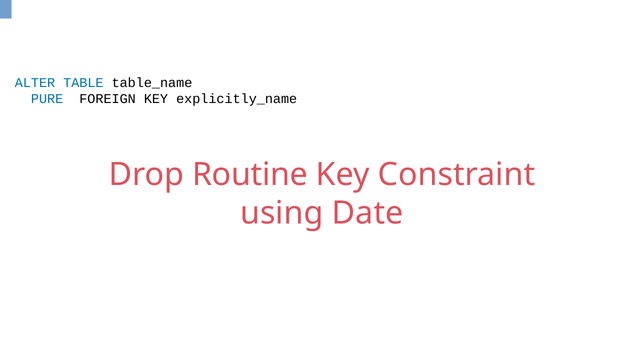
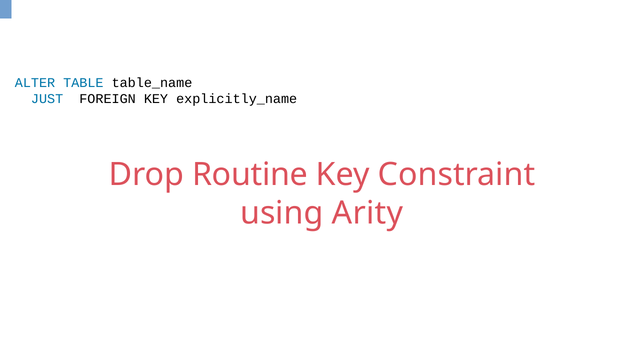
PURE: PURE -> JUST
Date: Date -> Arity
